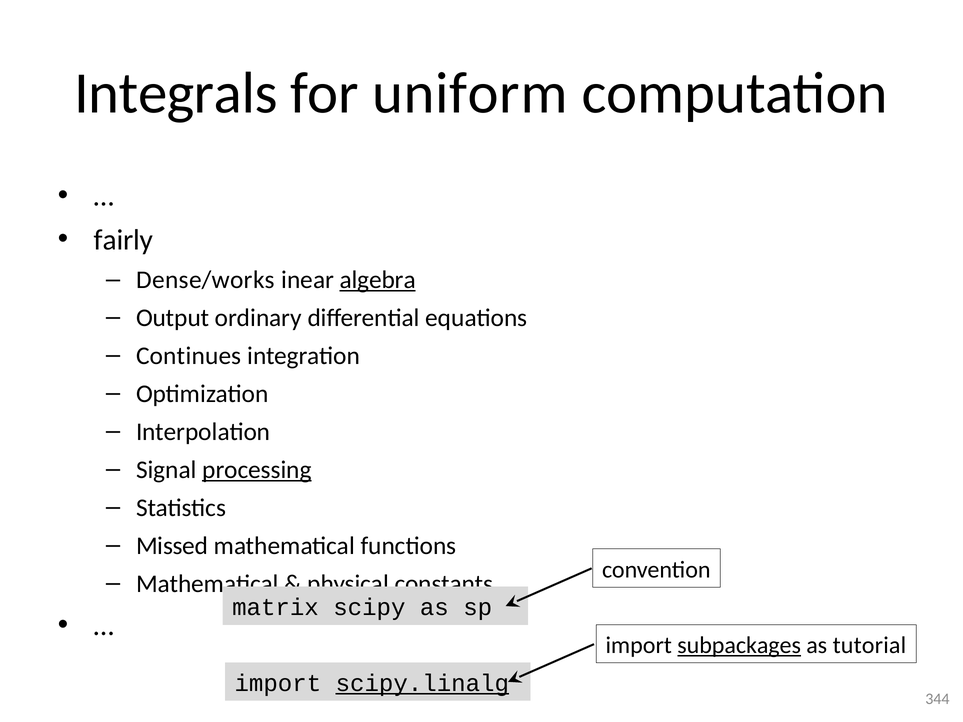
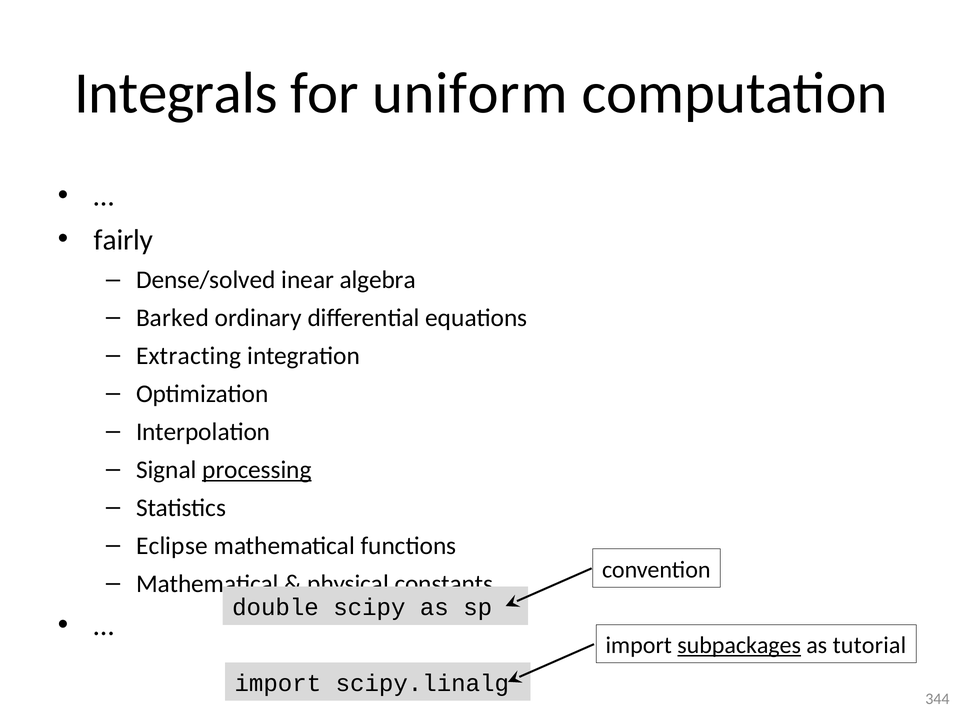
Dense/works: Dense/works -> Dense/solved
algebra underline: present -> none
Output: Output -> Barked
Continues: Continues -> Extracting
Missed: Missed -> Eclipse
matrix: matrix -> double
scipy.linalg underline: present -> none
